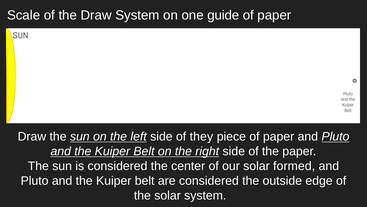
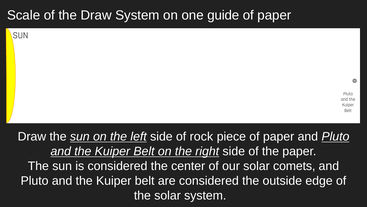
they: they -> rock
formed: formed -> comets
